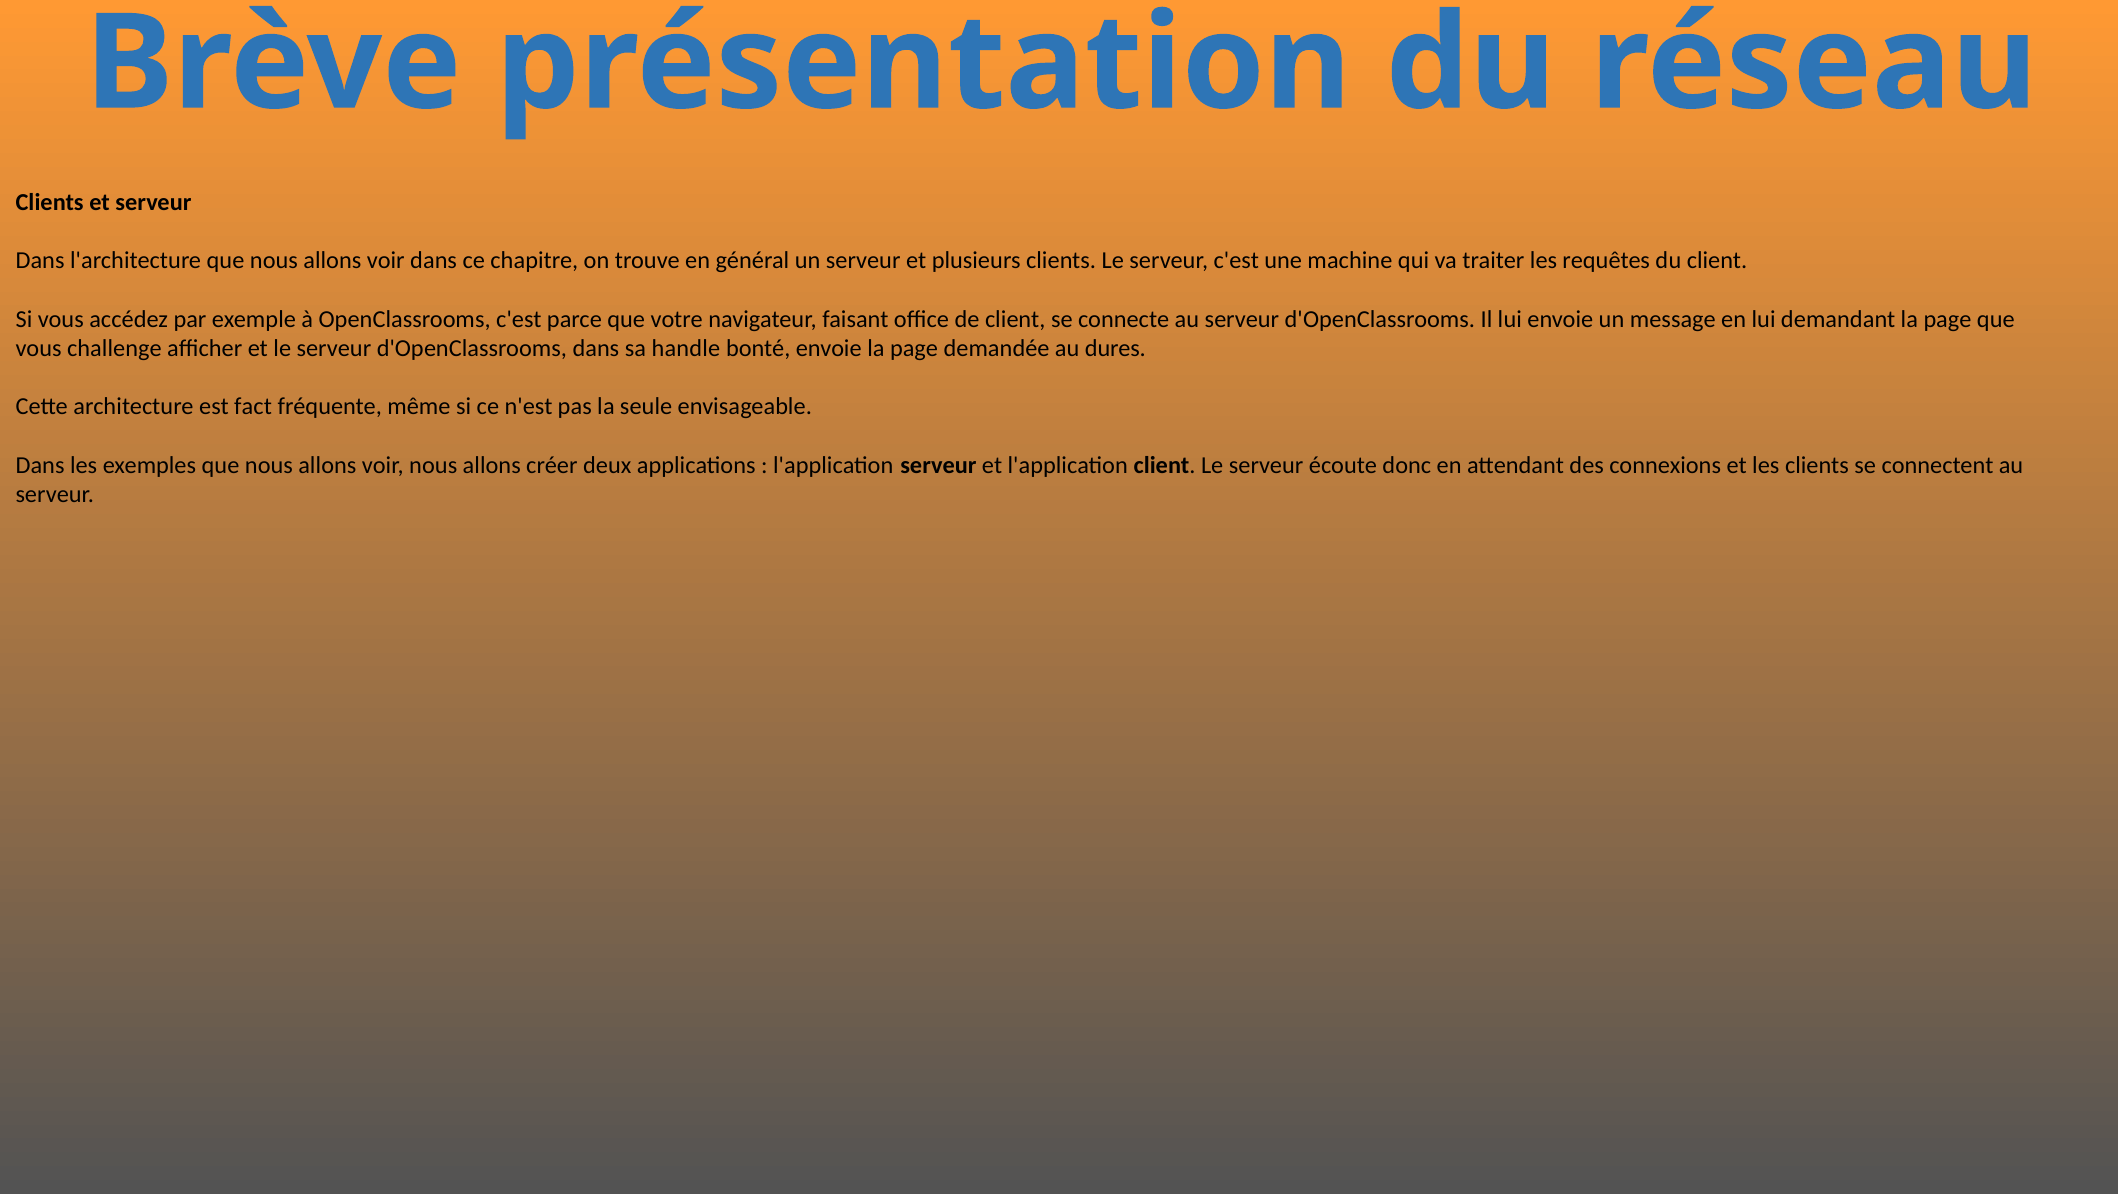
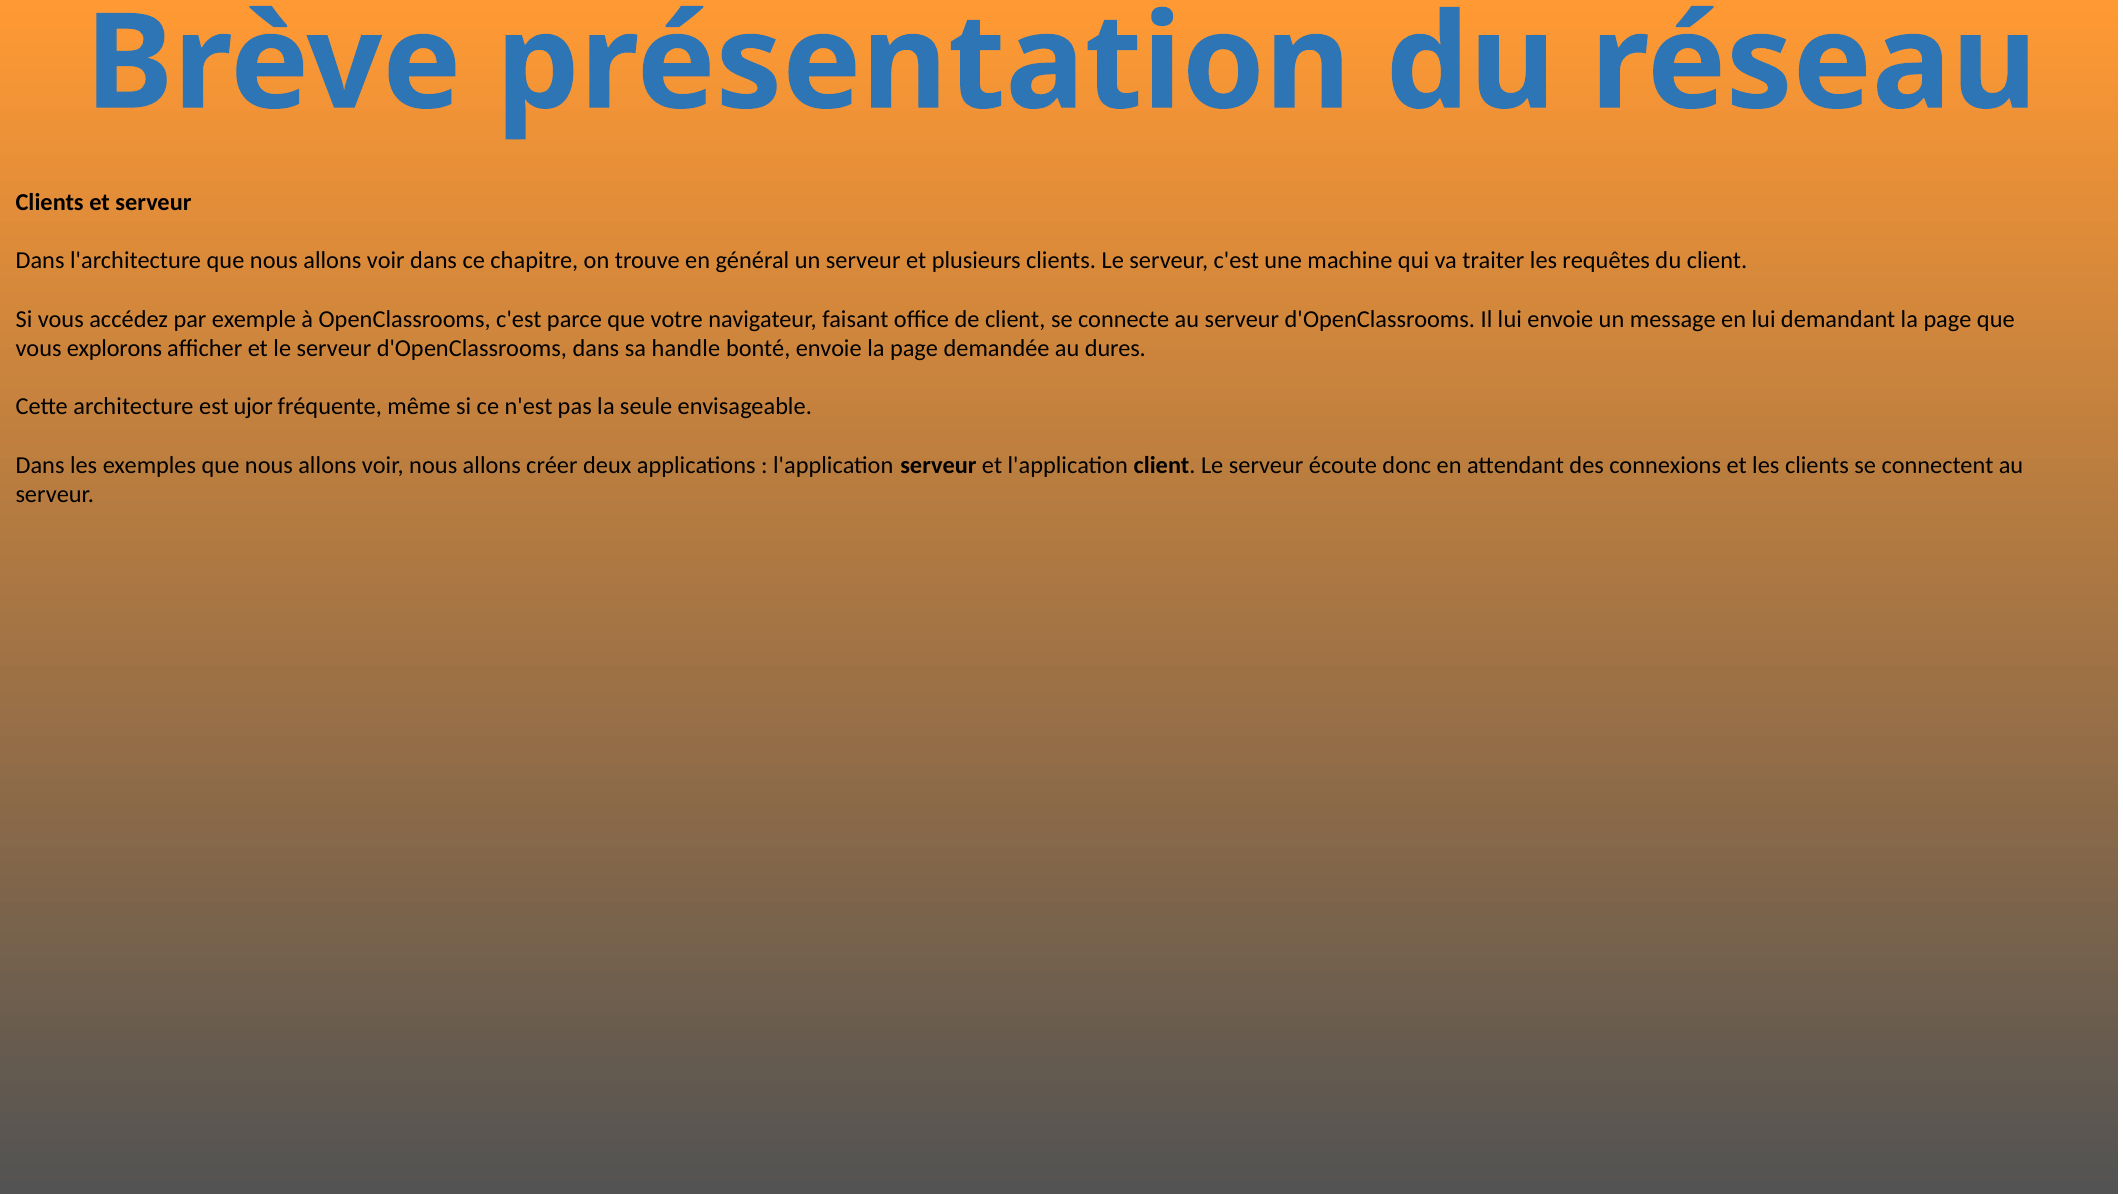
challenge: challenge -> explorons
fact: fact -> ujor
